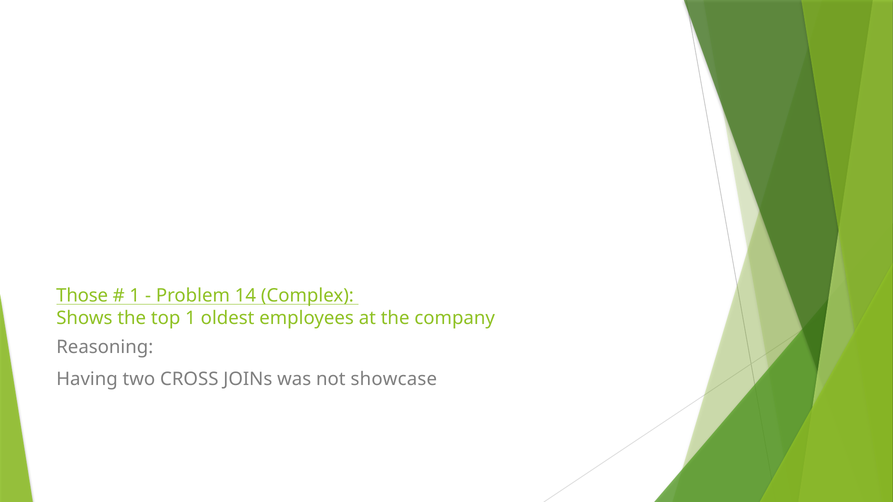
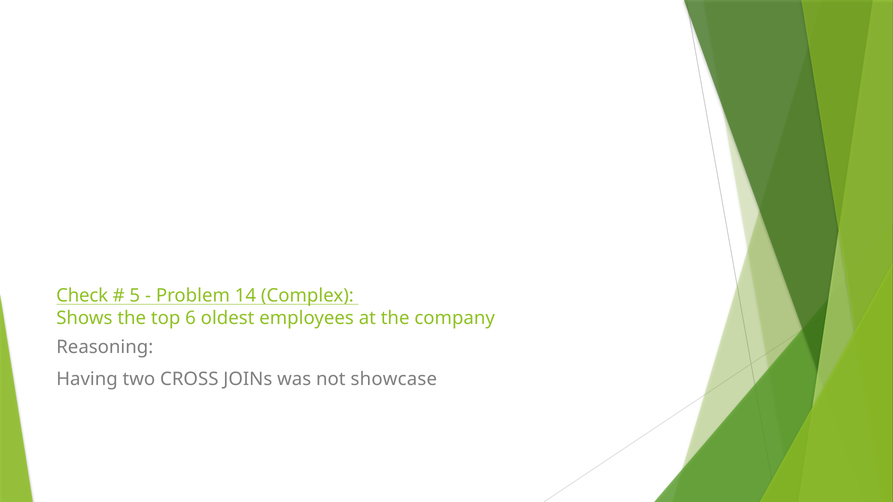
Those: Those -> Check
1 at (135, 296): 1 -> 5
top 1: 1 -> 6
